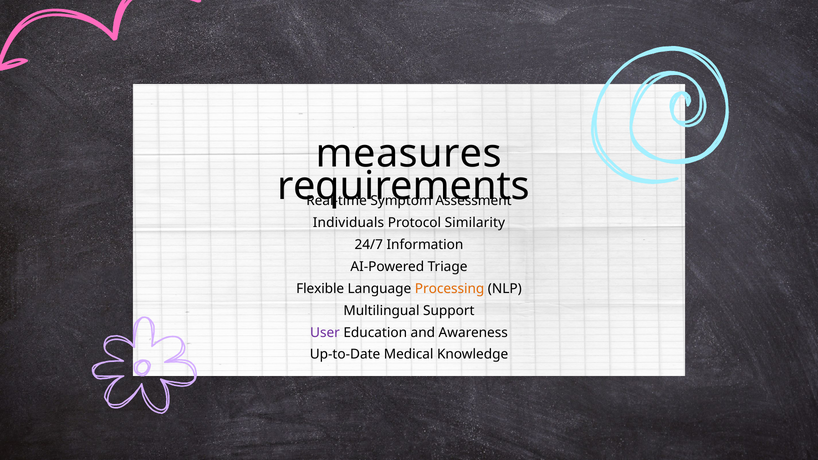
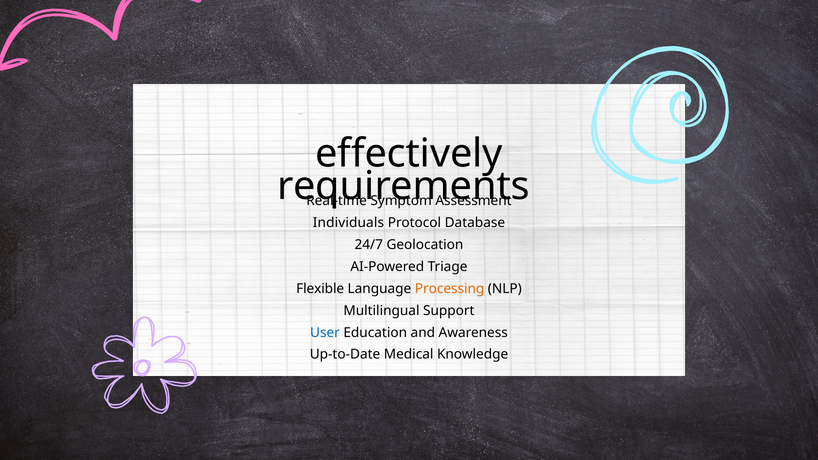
measures: measures -> effectively
Similarity: Similarity -> Database
Information: Information -> Geolocation
User colour: purple -> blue
